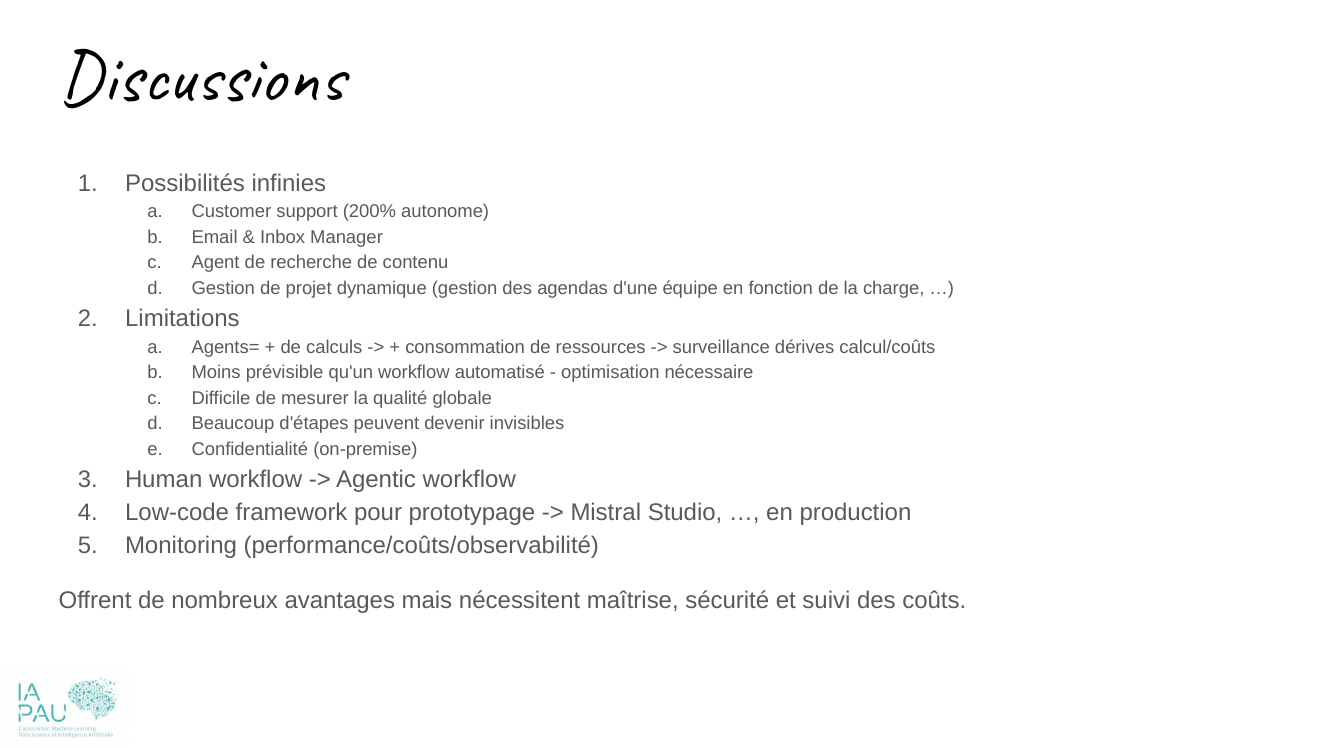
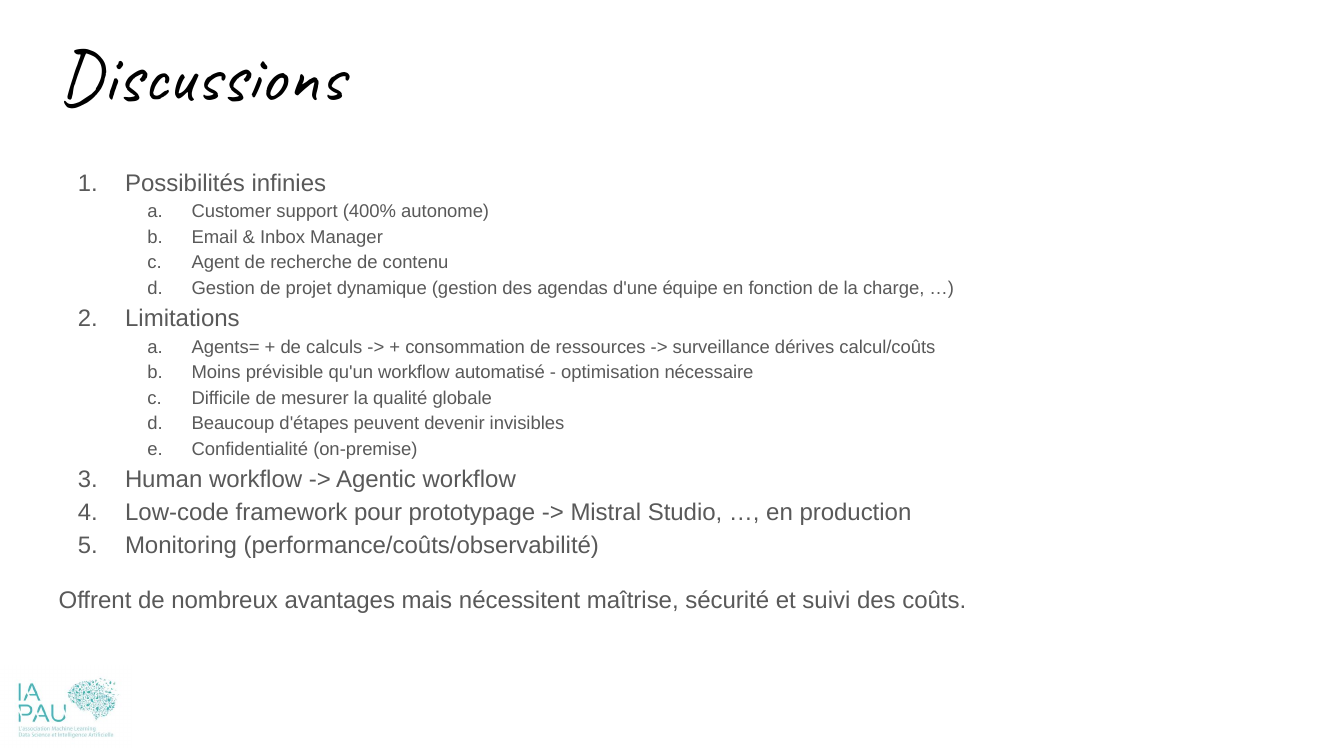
200%: 200% -> 400%
